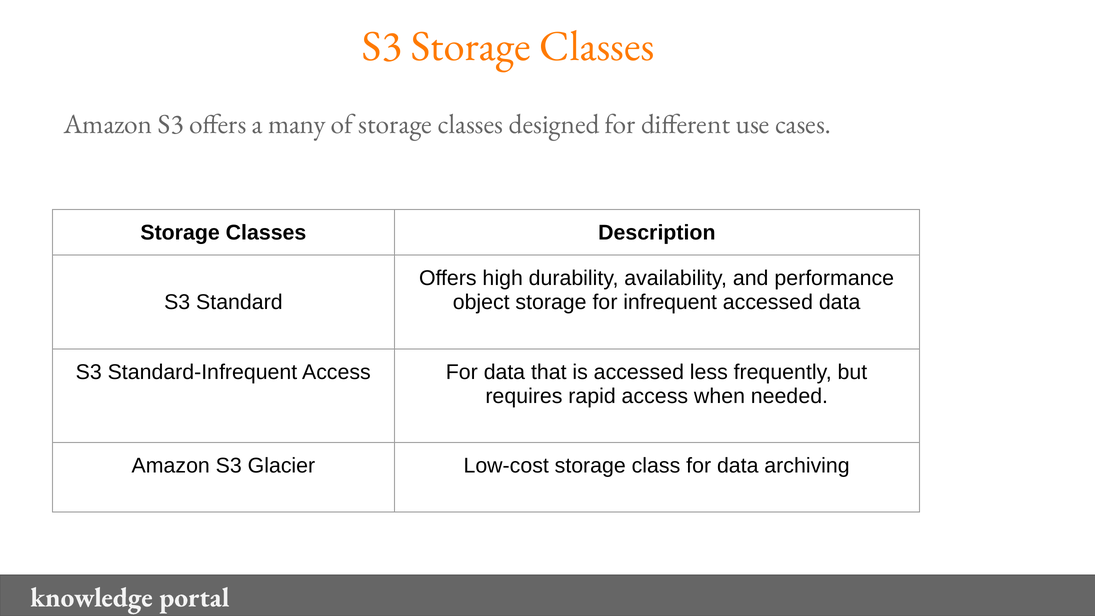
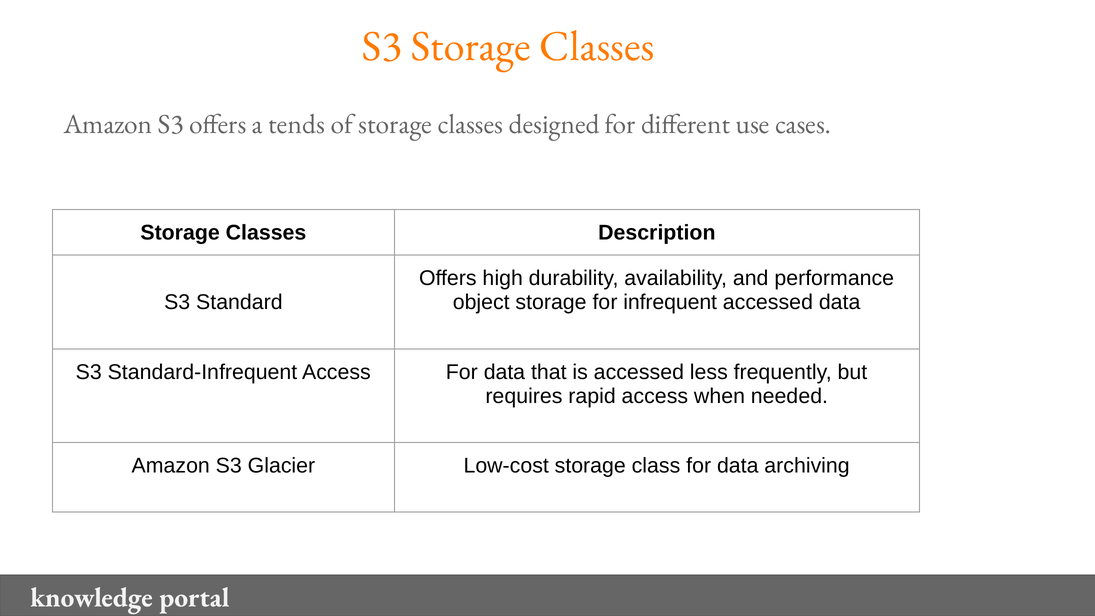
many: many -> tends
